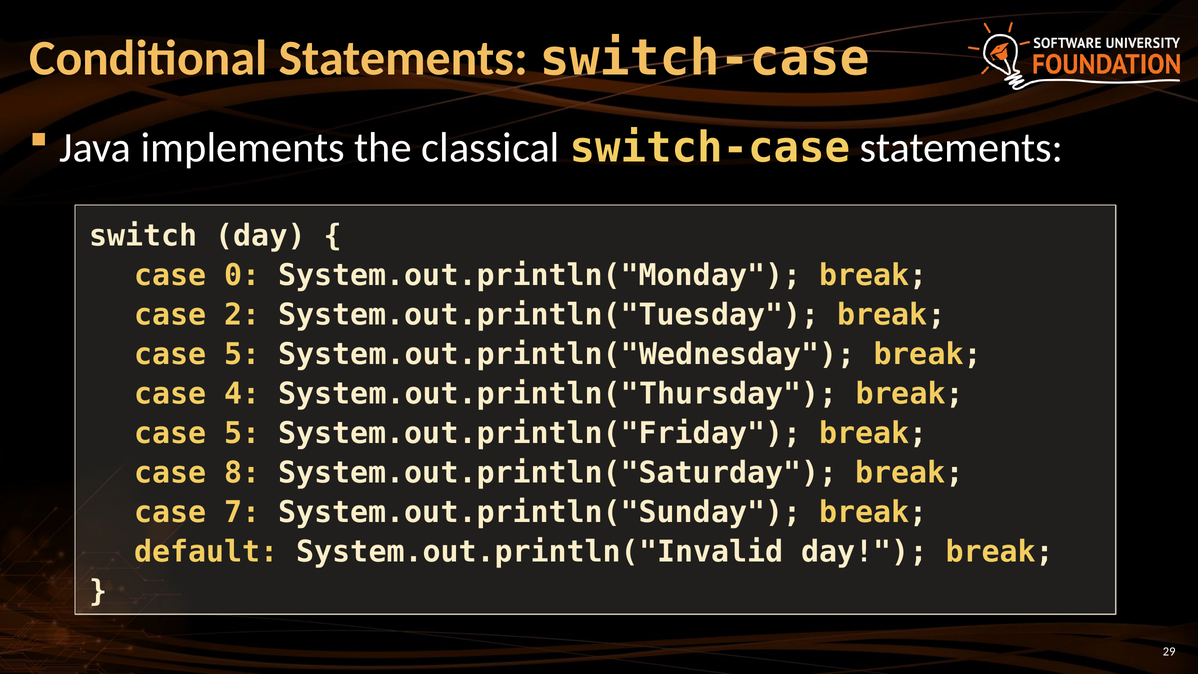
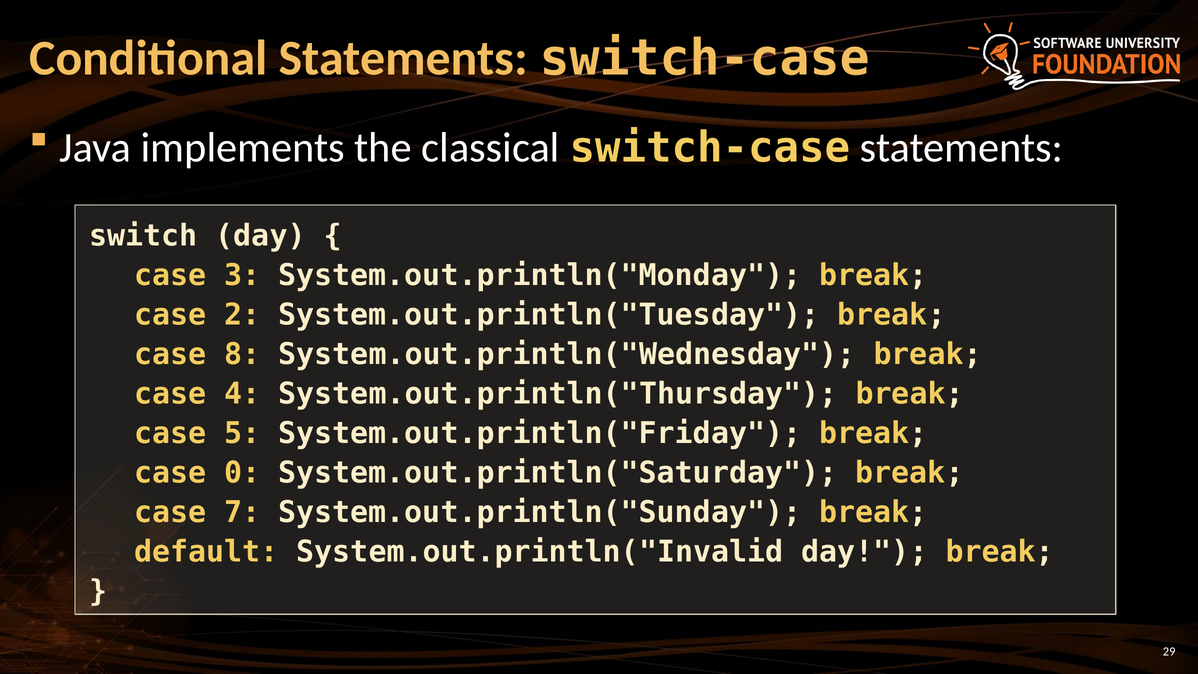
0: 0 -> 3
5 at (242, 354): 5 -> 8
8: 8 -> 0
